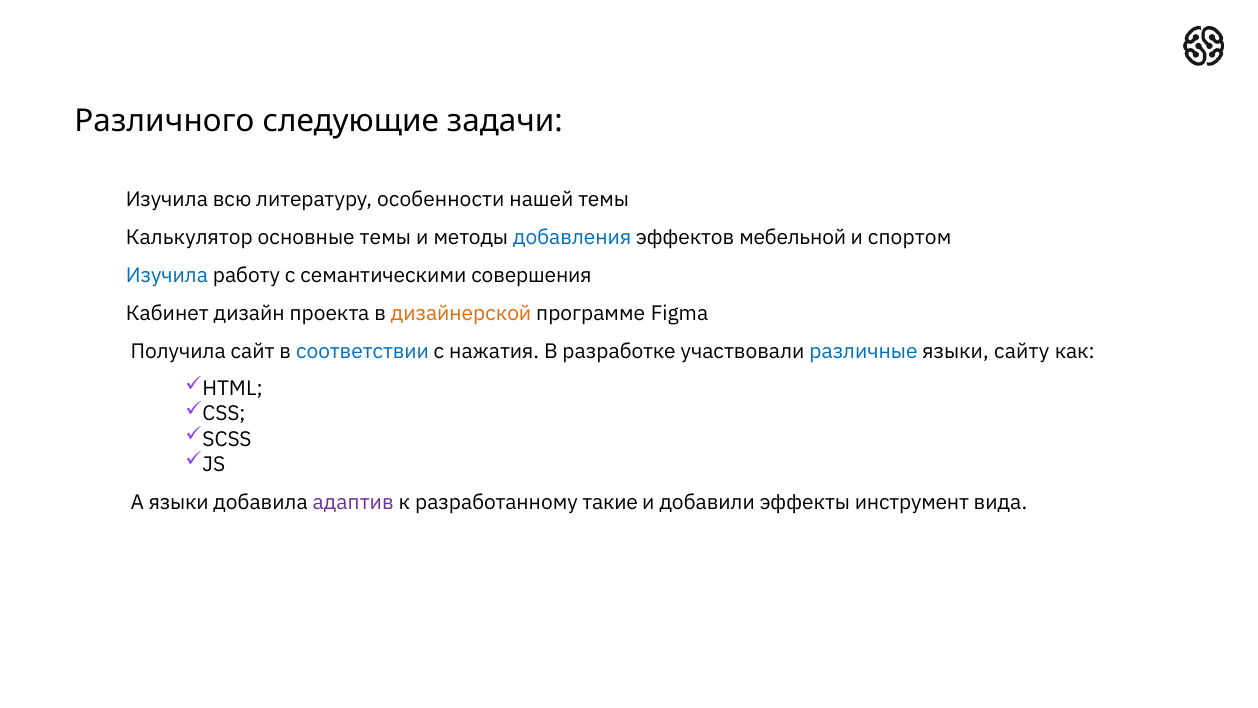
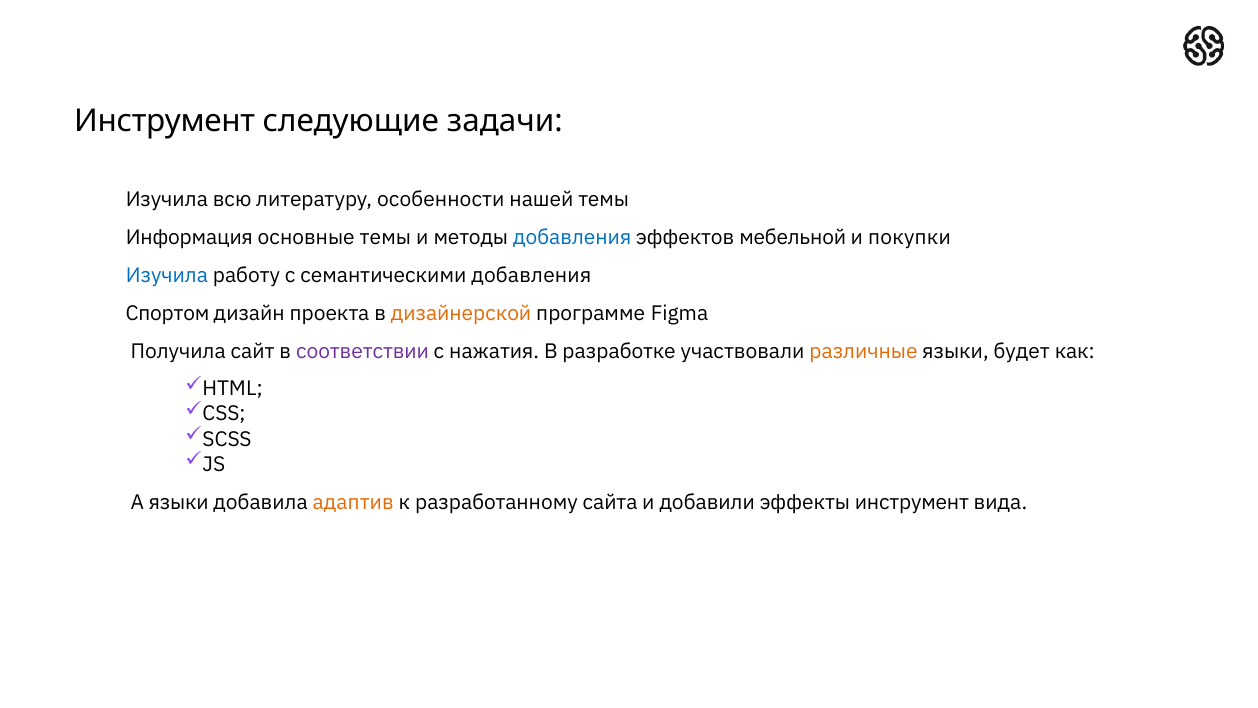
Различного at (164, 121): Различного -> Инструмент
Калькулятор: Калькулятор -> Информация
спортом: спортом -> покупки
семантическими совершения: совершения -> добавления
Кабинет: Кабинет -> Спортом
соответствии colour: blue -> purple
различные colour: blue -> orange
сайту: сайту -> будет
адаптив colour: purple -> orange
такие: такие -> сайта
